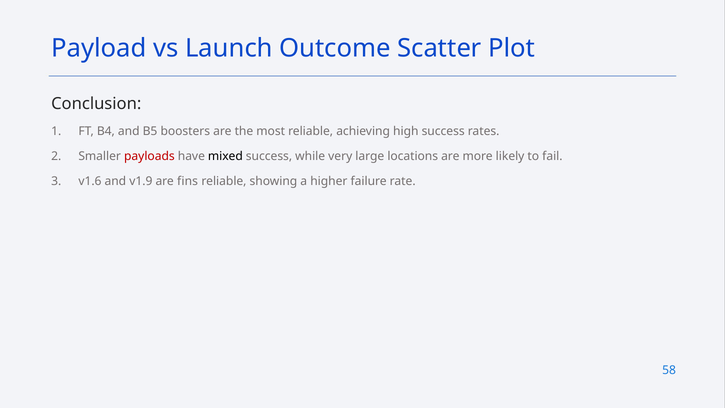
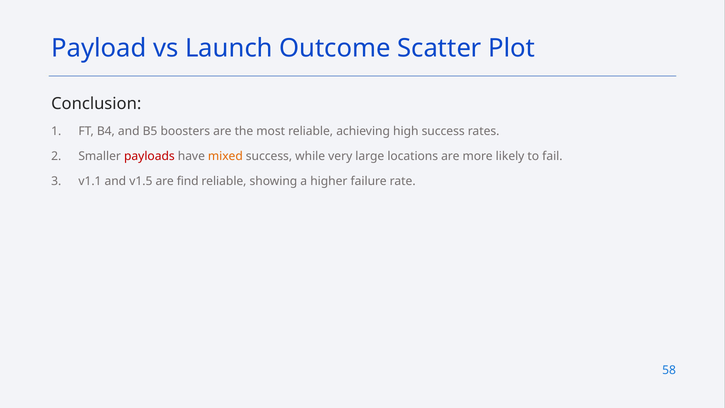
mixed colour: black -> orange
v1.6: v1.6 -> v1.1
v1.9: v1.9 -> v1.5
fins: fins -> find
